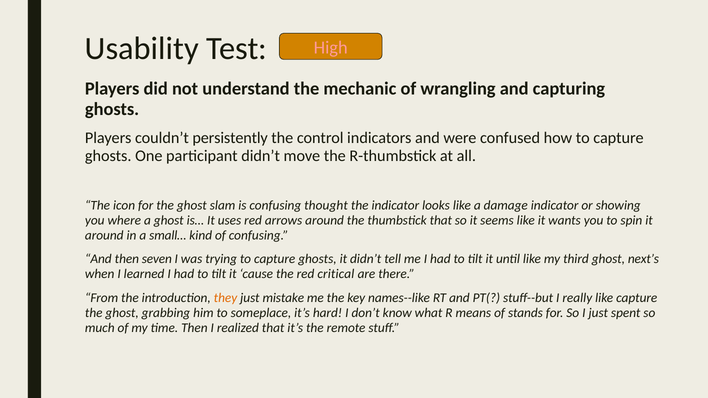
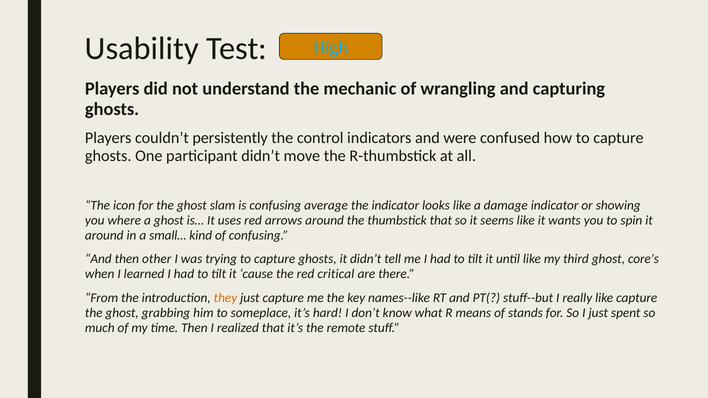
High colour: pink -> light blue
thought: thought -> average
seven: seven -> other
next’s: next’s -> core’s
just mistake: mistake -> capture
